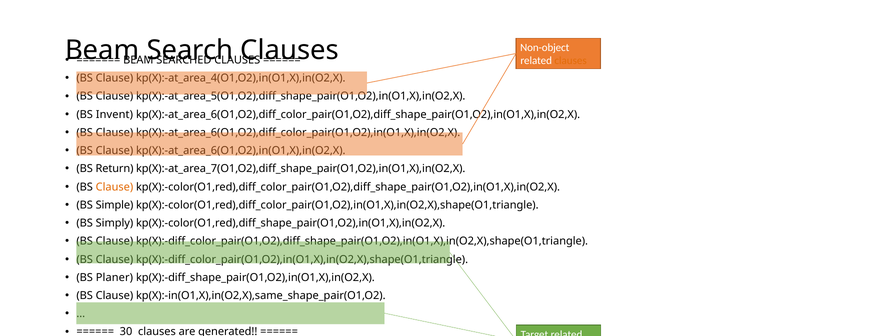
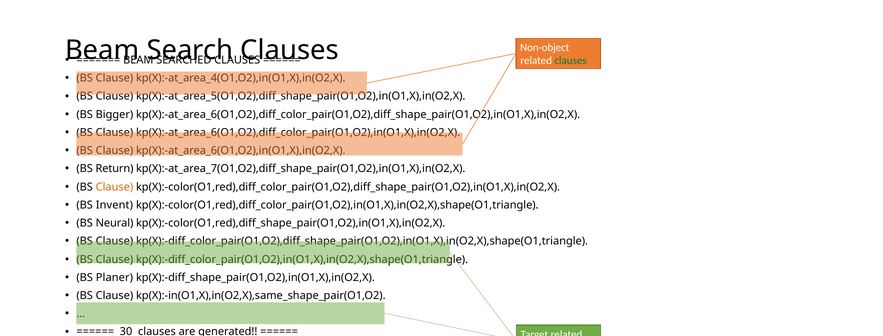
clauses at (571, 61) colour: orange -> green
Invent: Invent -> Bigger
Simple: Simple -> Invent
Simply: Simply -> Neural
